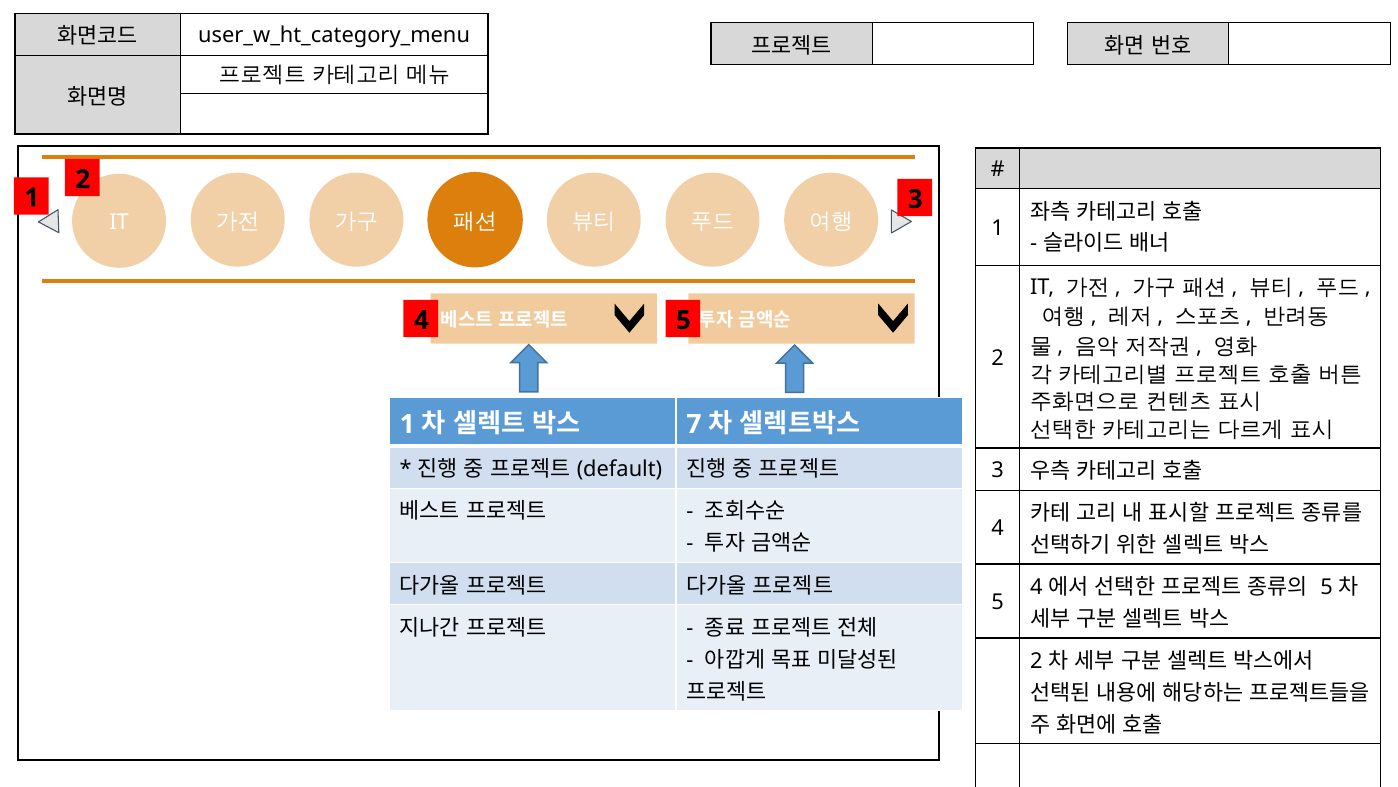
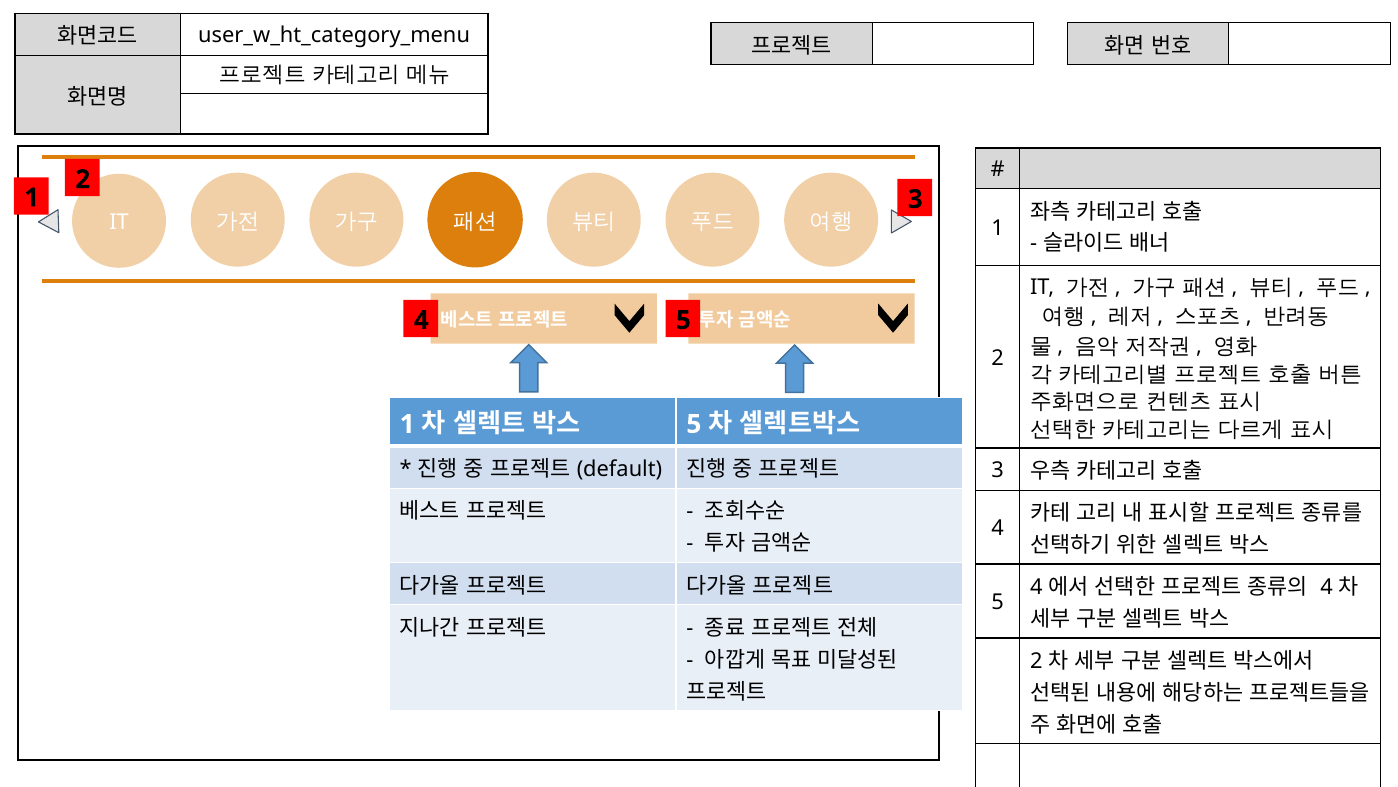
7 at (694, 424): 7 -> 5
5 at (1327, 587): 5 -> 4
